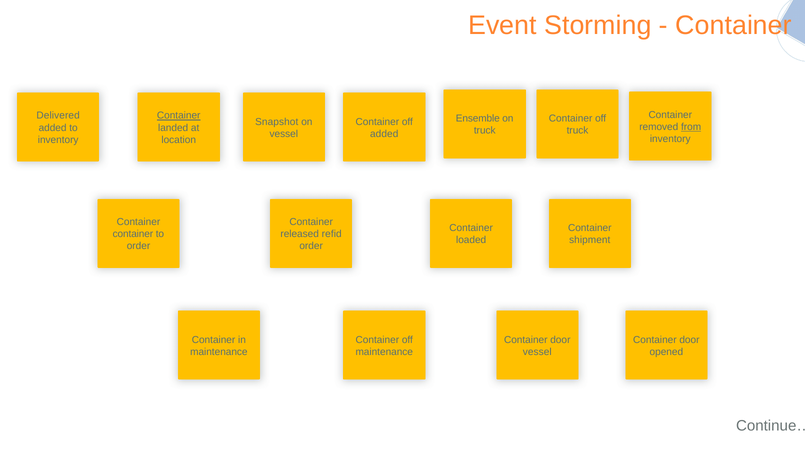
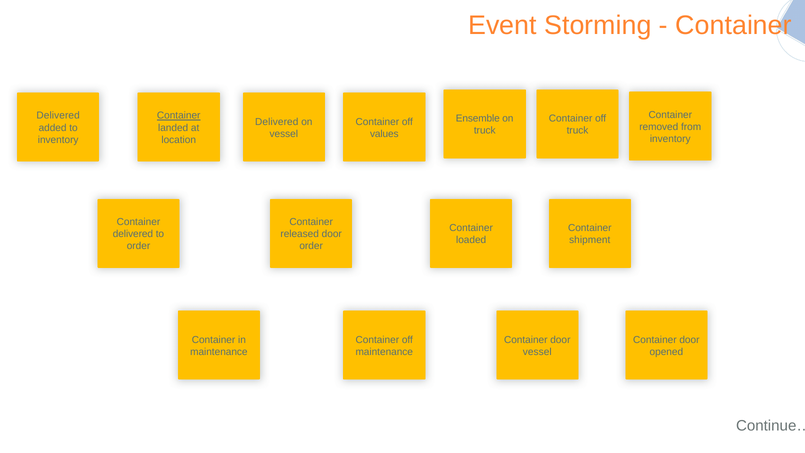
Snapshot at (277, 122): Snapshot -> Delivered
from underline: present -> none
added at (384, 134): added -> values
container at (133, 234): container -> delivered
released refid: refid -> door
